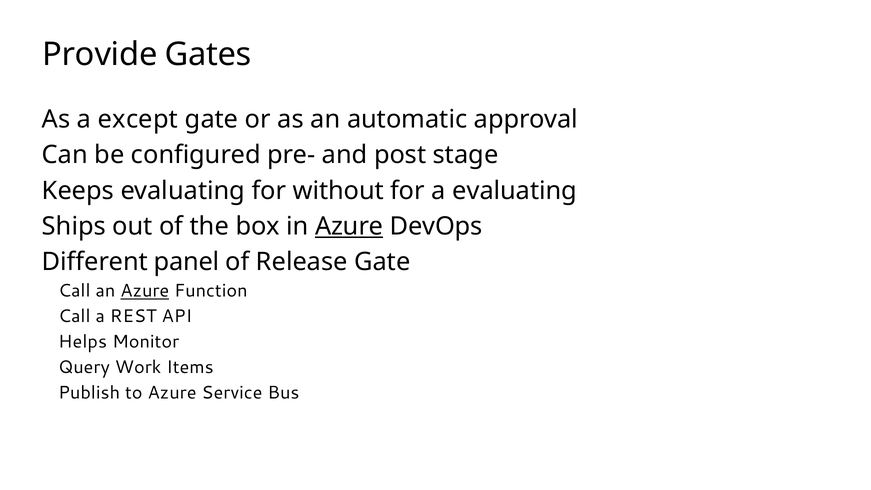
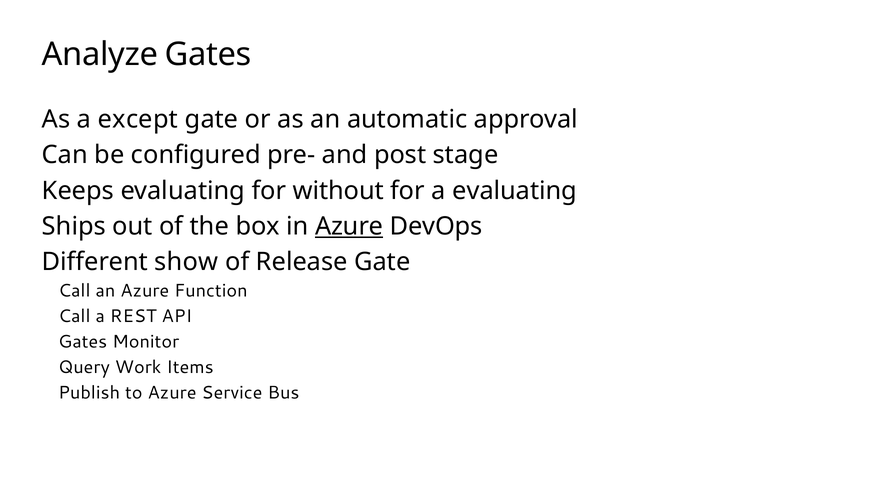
Provide: Provide -> Analyze
panel: panel -> show
Azure at (145, 291) underline: present -> none
Helps at (83, 342): Helps -> Gates
